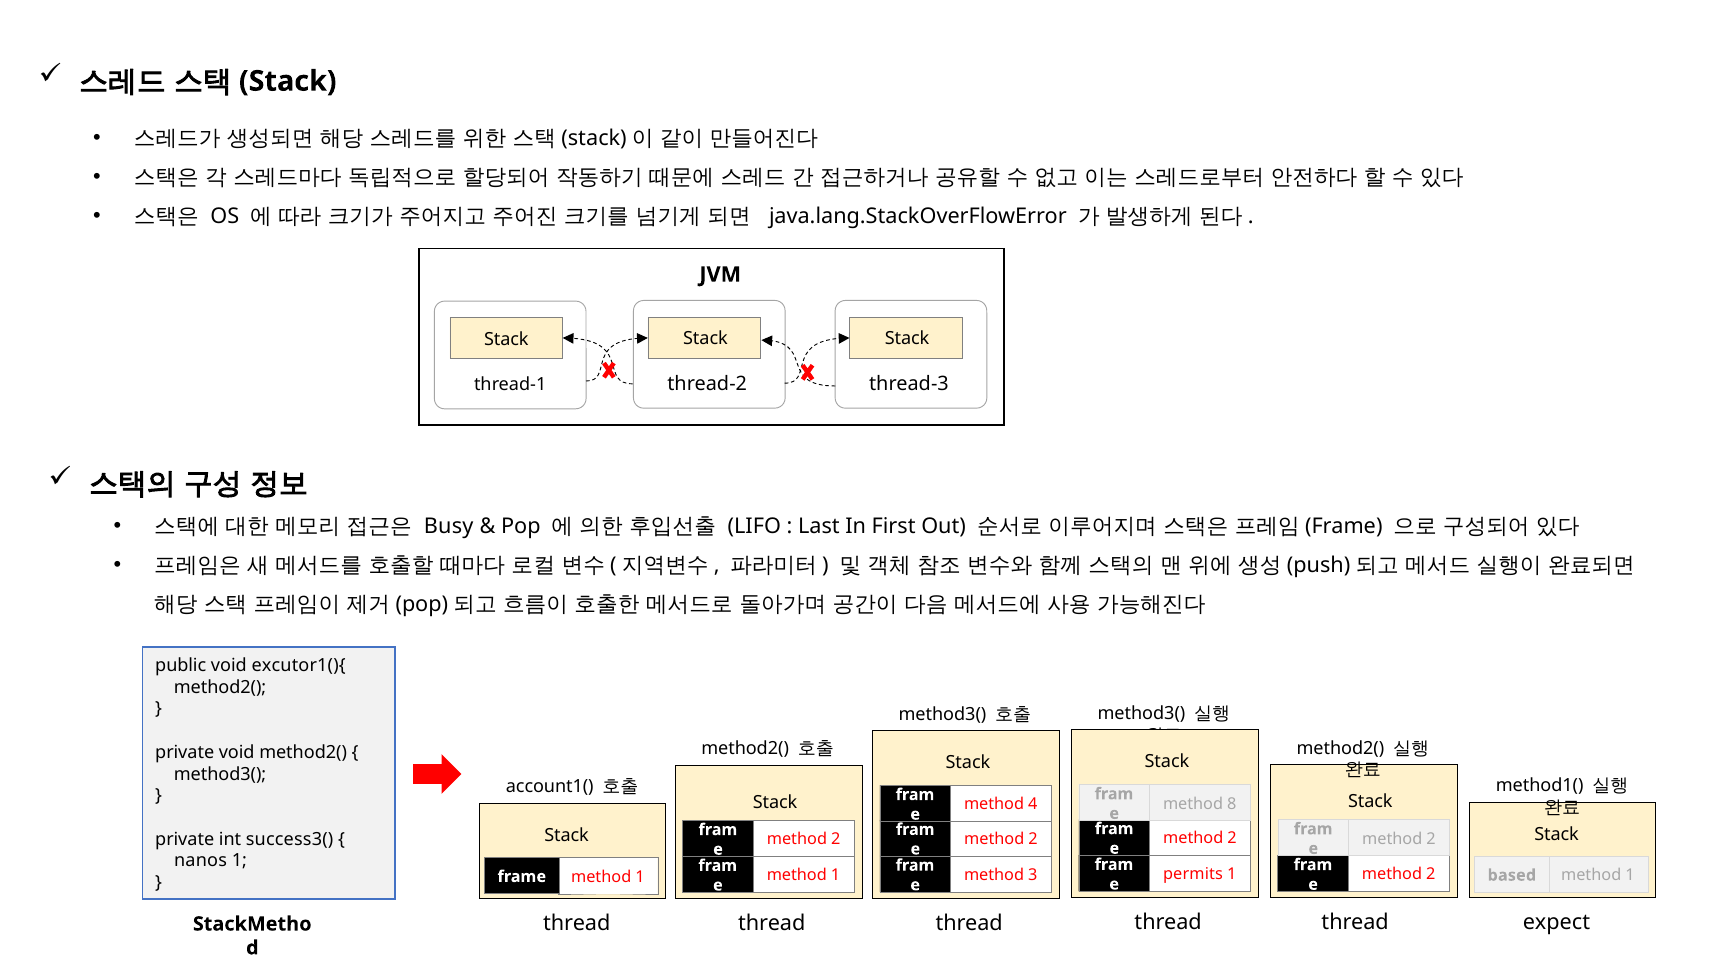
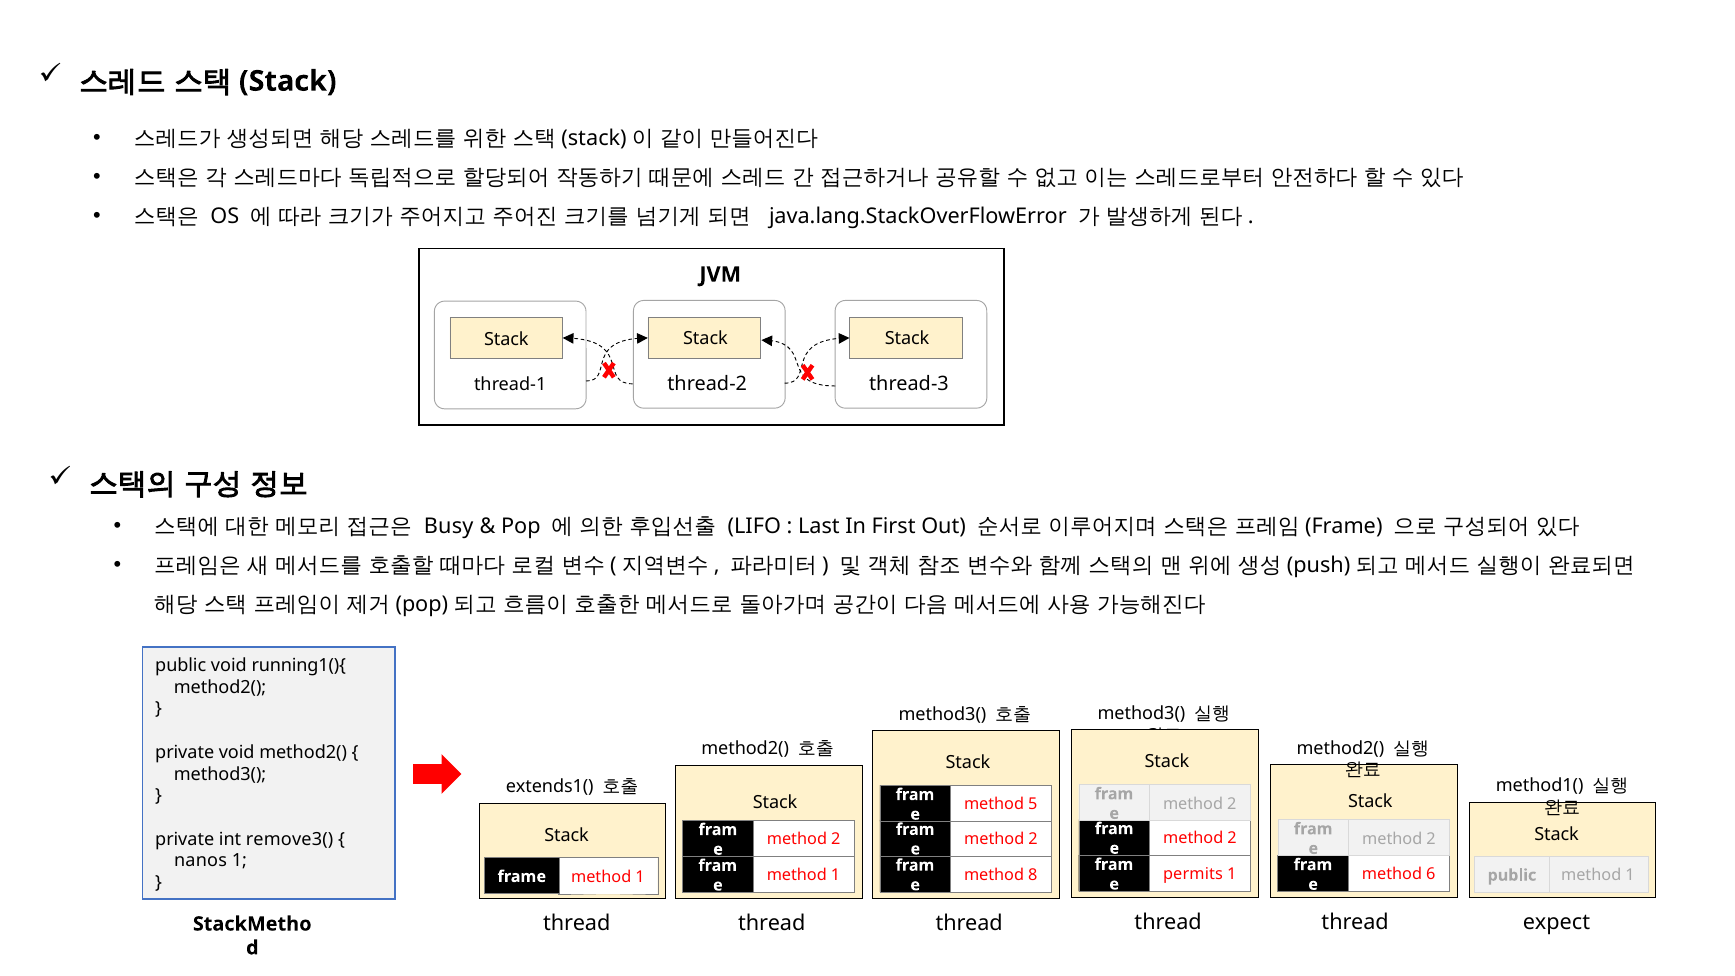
excutor1(){: excutor1(){ -> running1(){
account1(: account1( -> extends1(
8 at (1232, 804): 8 -> 2
4: 4 -> 5
success3(: success3( -> remove3(
2 at (1431, 875): 2 -> 6
3: 3 -> 8
based at (1512, 875): based -> public
